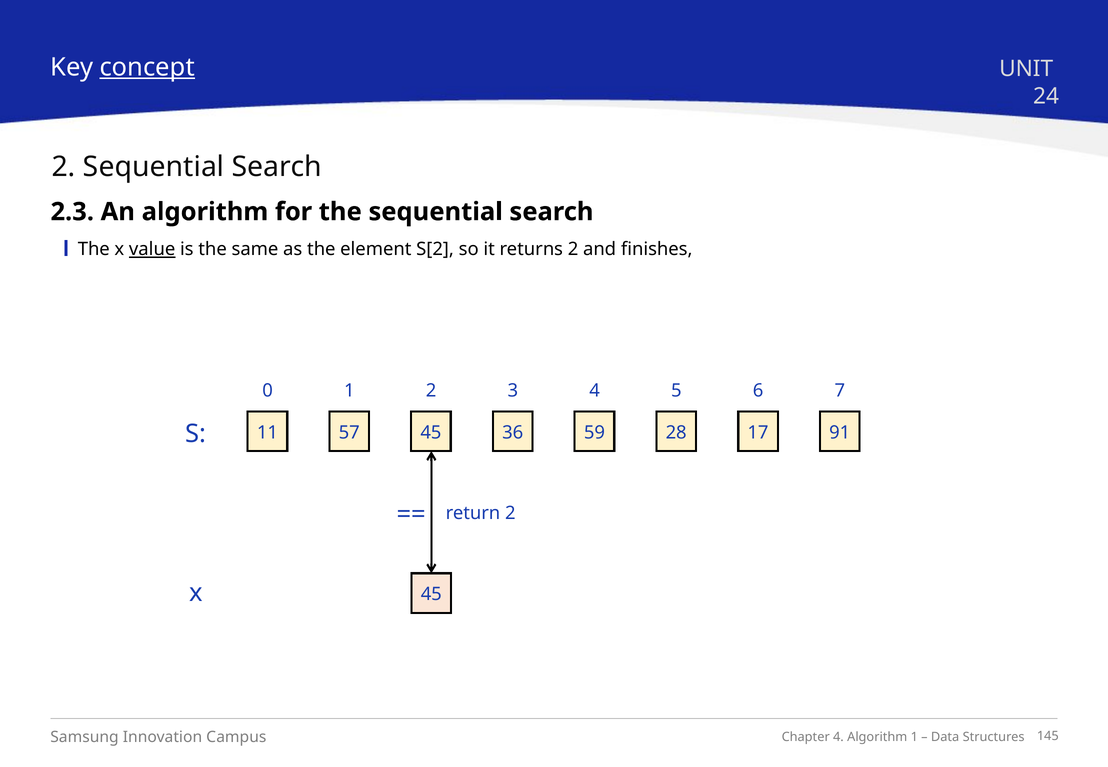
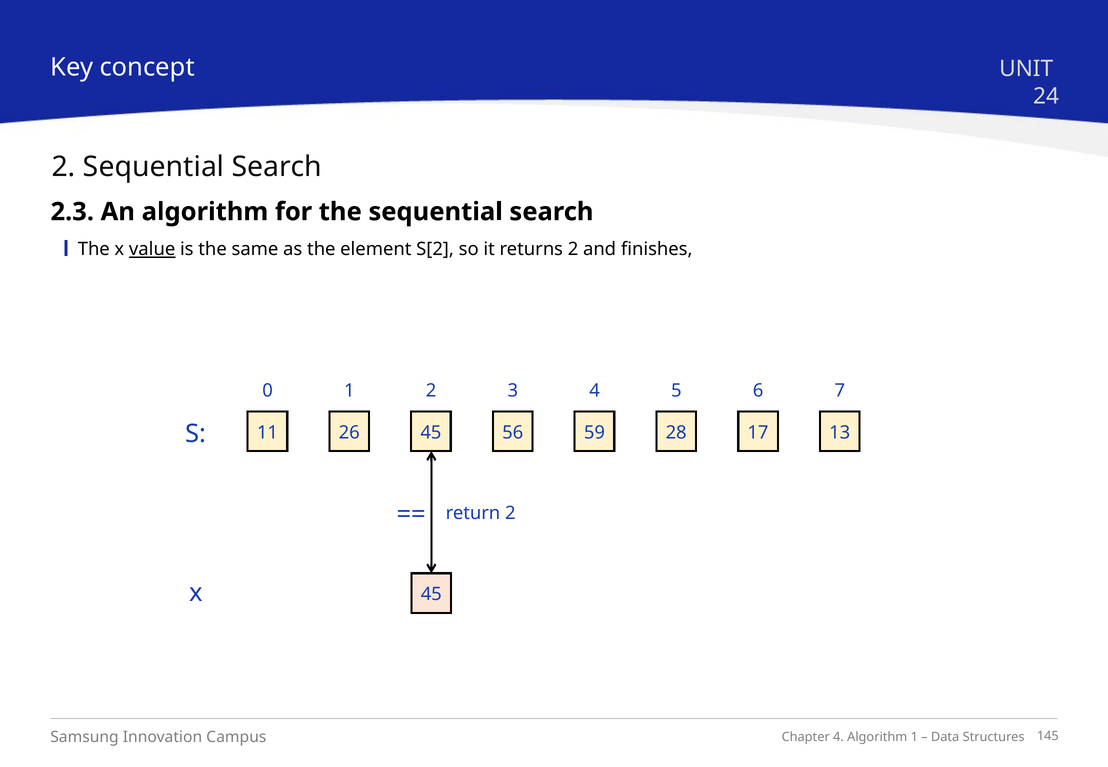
concept underline: present -> none
57: 57 -> 26
36: 36 -> 56
91: 91 -> 13
